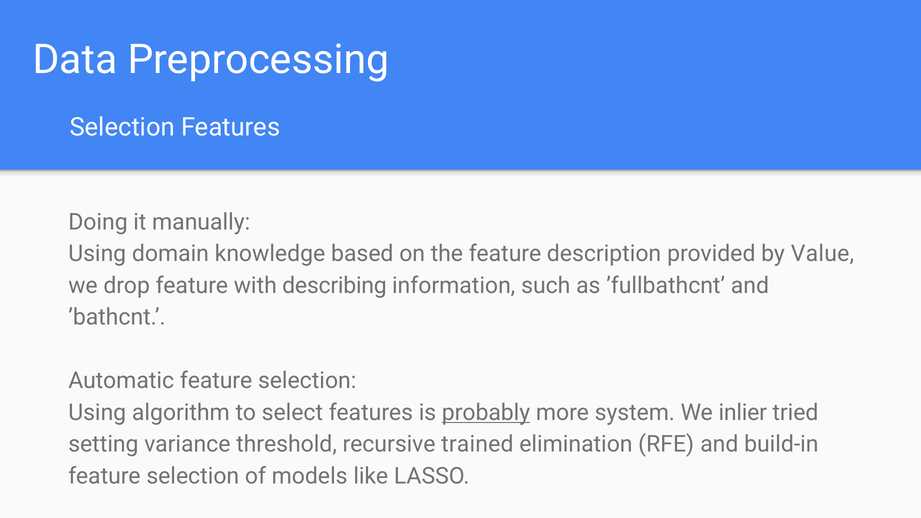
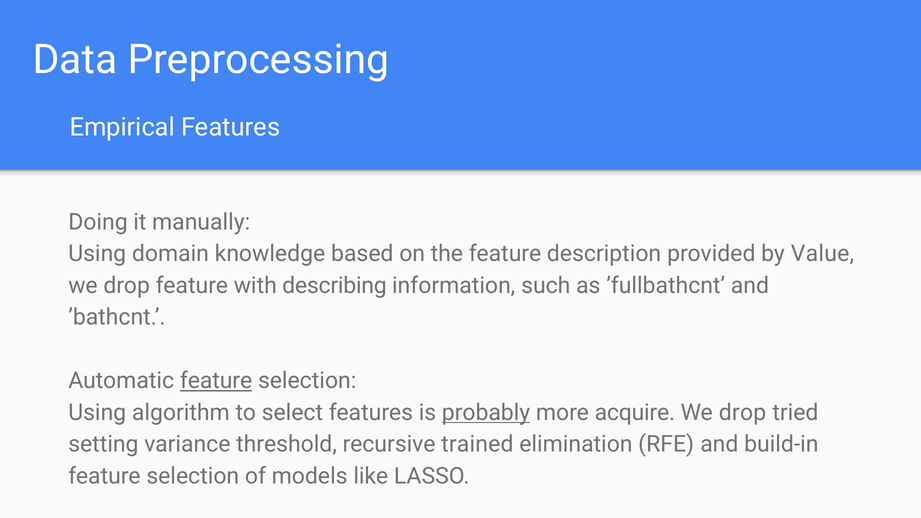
Selection at (122, 127): Selection -> Empirical
feature at (216, 381) underline: none -> present
system: system -> acquire
inlier at (743, 413): inlier -> drop
